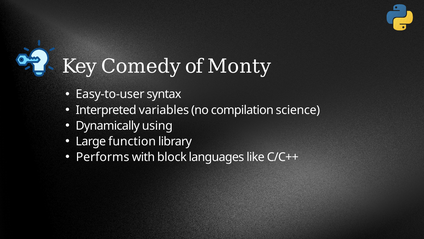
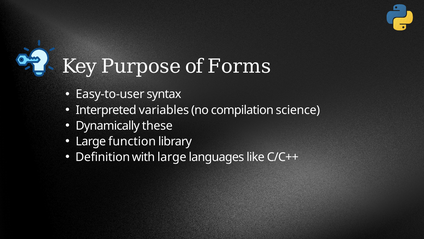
Comedy: Comedy -> Purpose
Monty: Monty -> Forms
using: using -> these
Performs: Performs -> Definition
with block: block -> large
